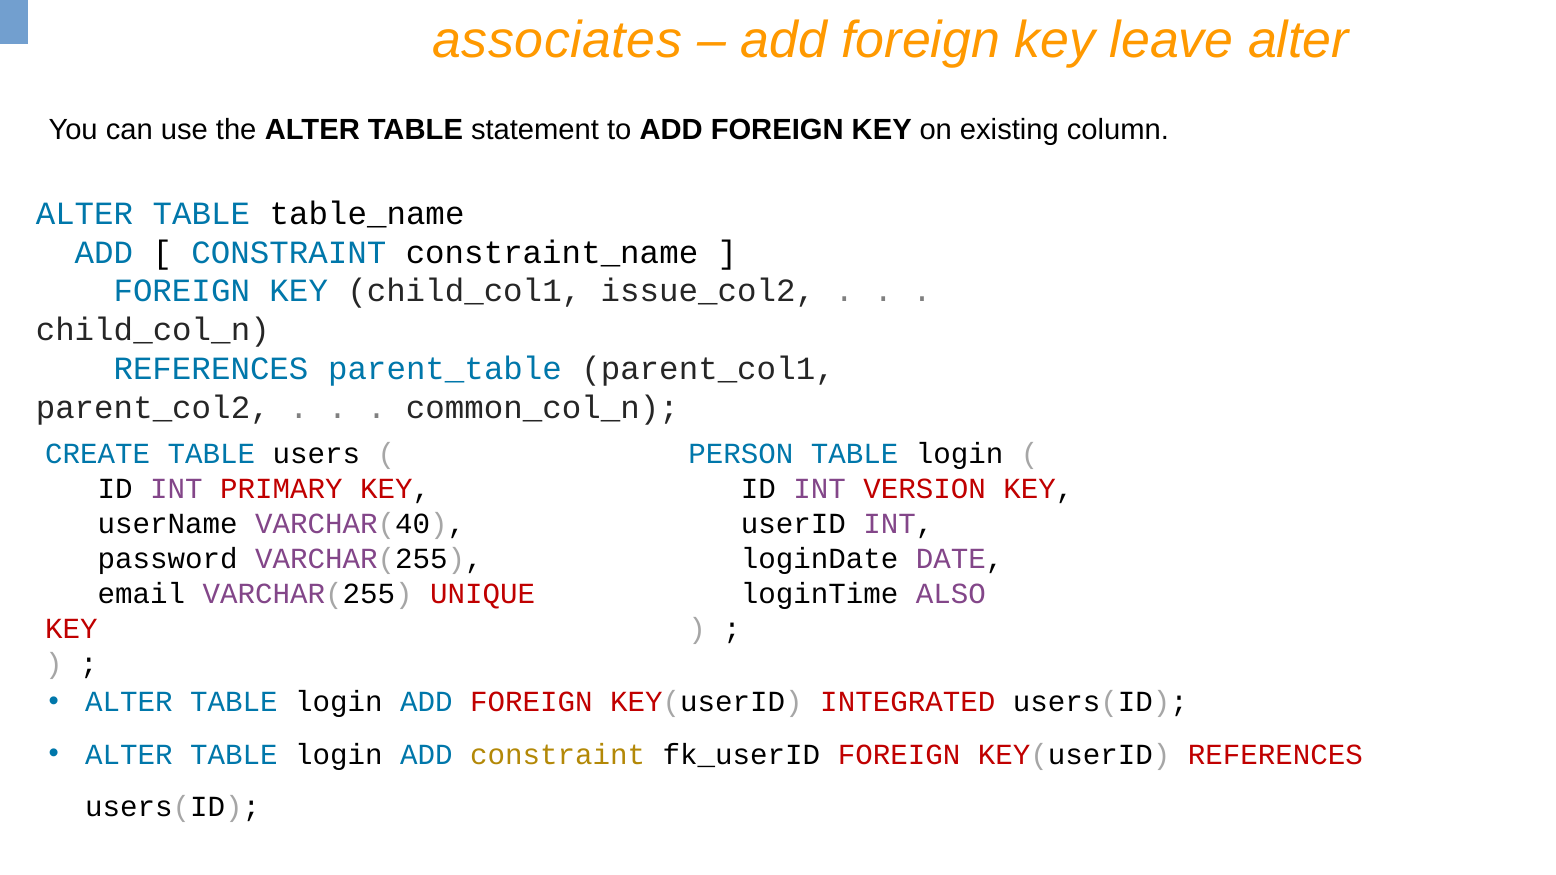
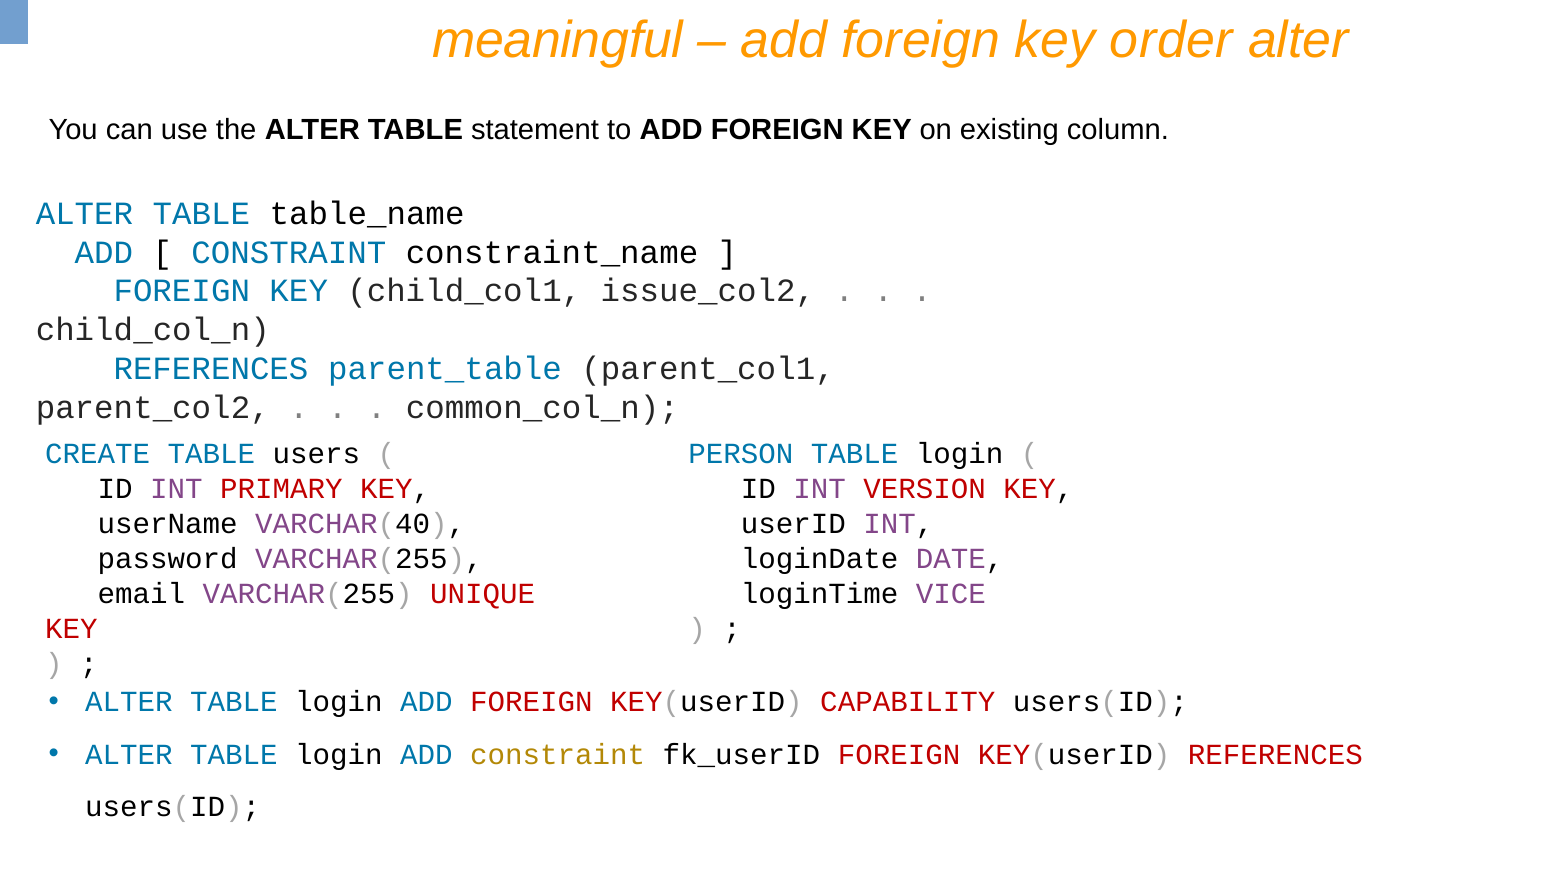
associates: associates -> meaningful
leave: leave -> order
ALSO: ALSO -> VICE
INTEGRATED: INTEGRATED -> CAPABILITY
